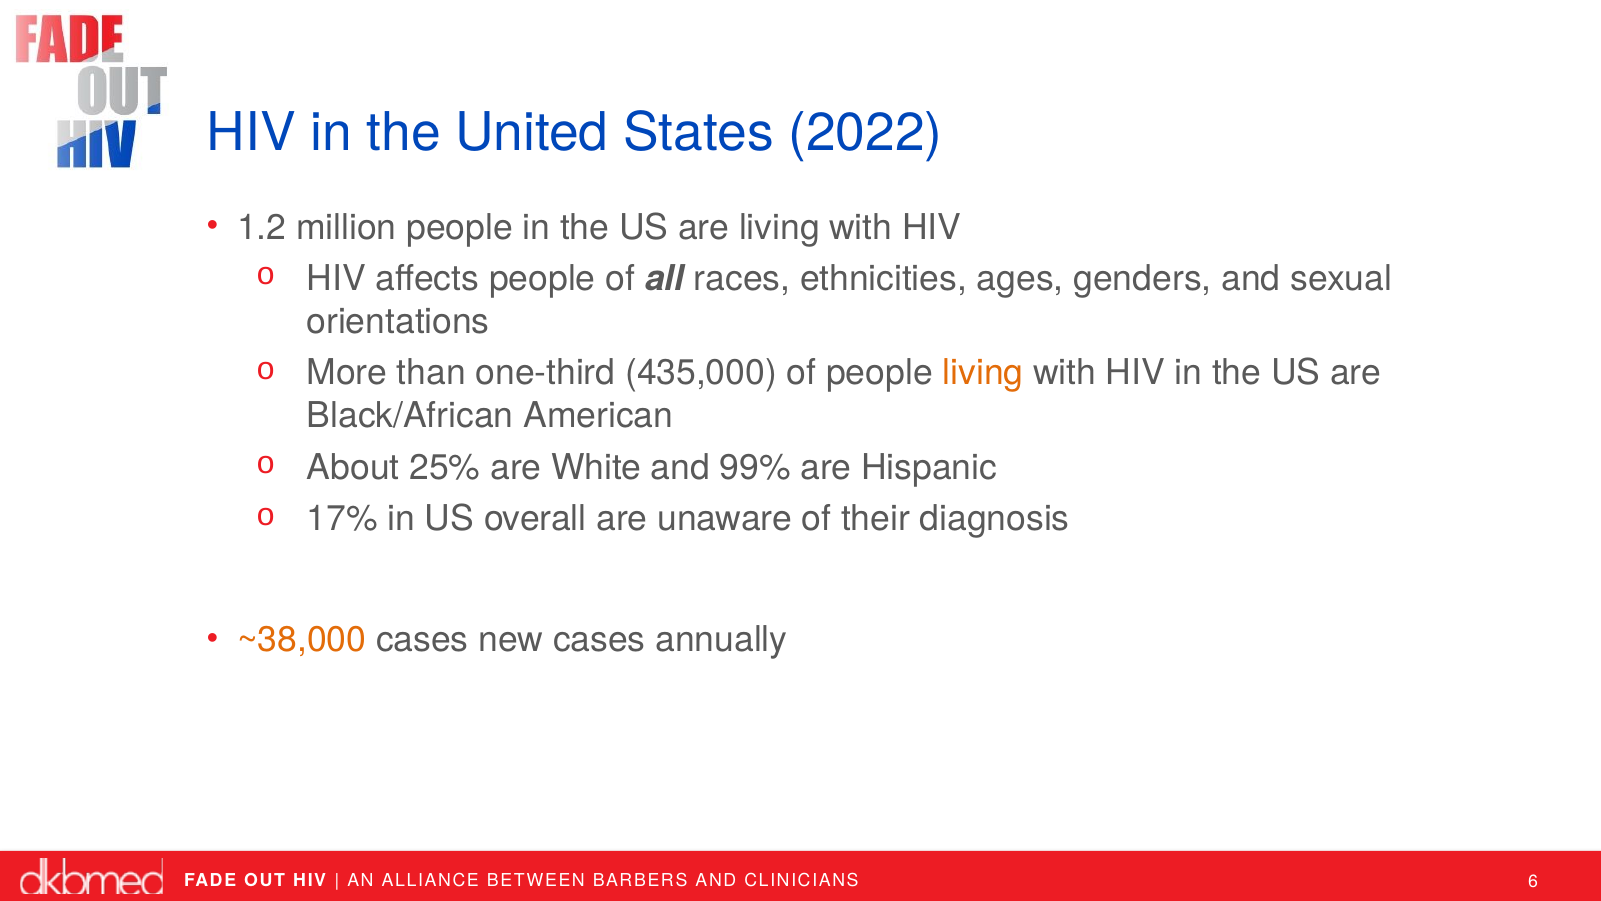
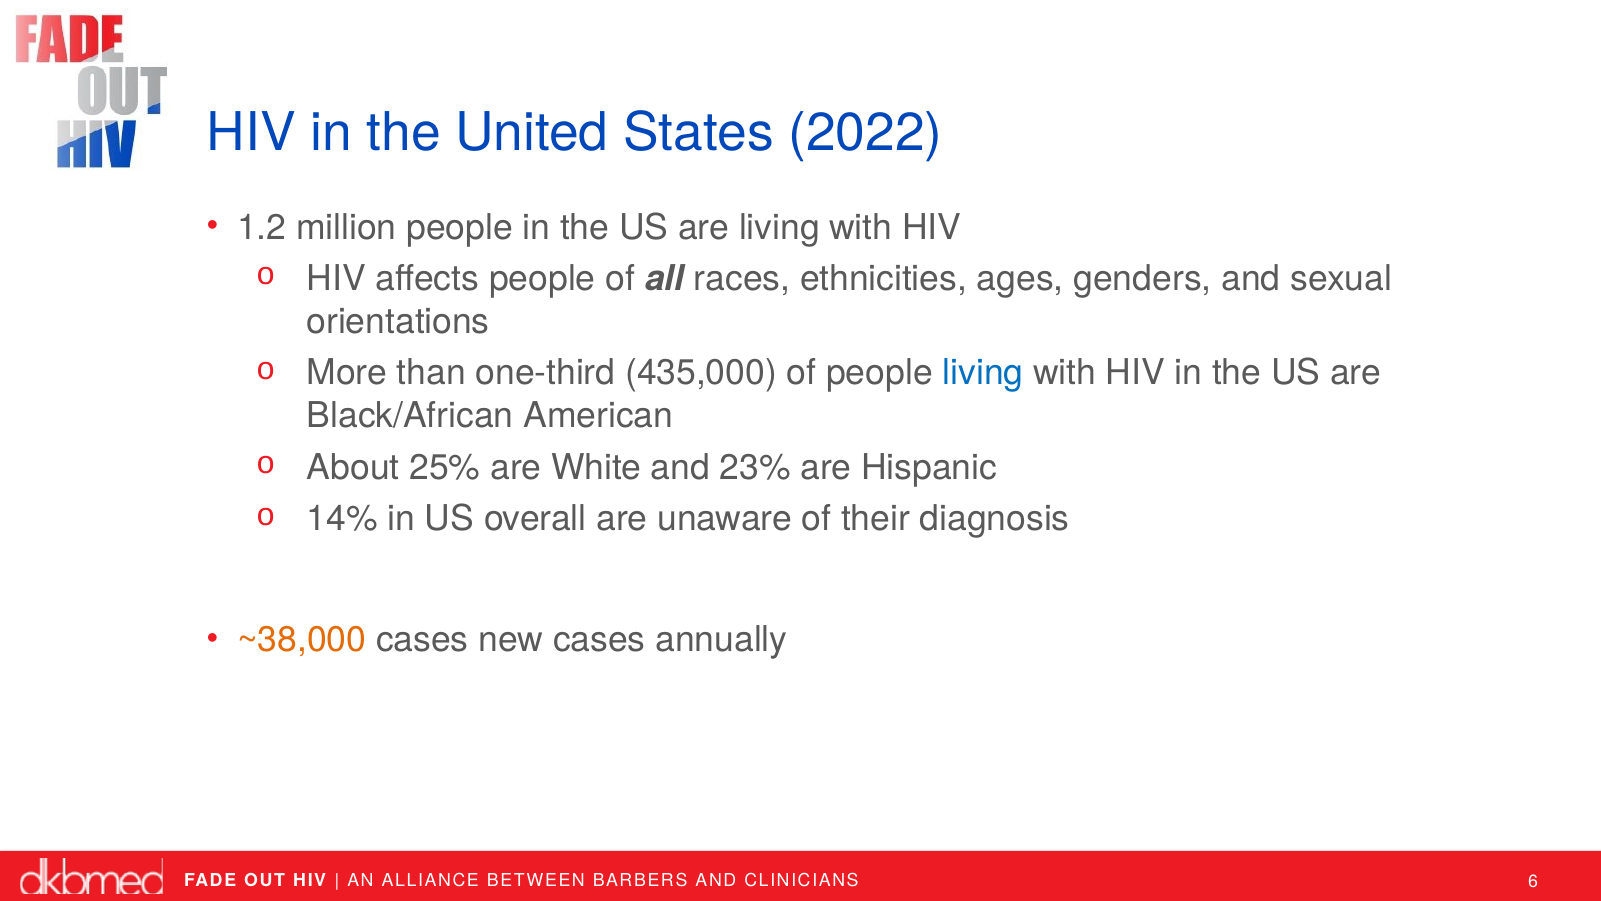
living at (983, 373) colour: orange -> blue
99%: 99% -> 23%
17%: 17% -> 14%
